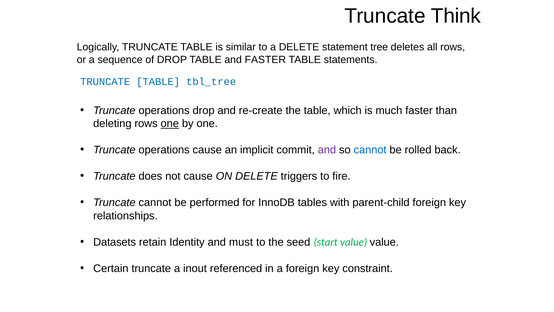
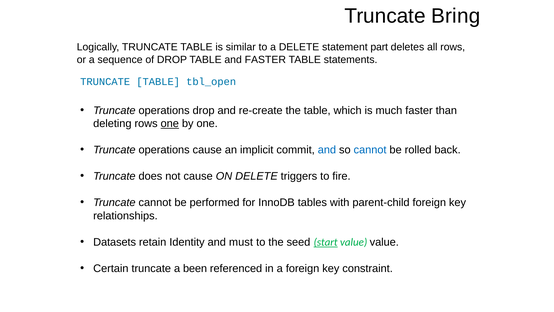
Think: Think -> Bring
tree: tree -> part
tbl_tree: tbl_tree -> tbl_open
and at (327, 150) colour: purple -> blue
start underline: none -> present
inout: inout -> been
